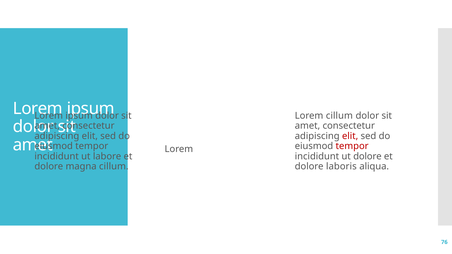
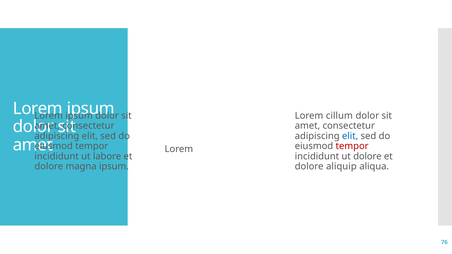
elit at (350, 136) colour: red -> blue
magna cillum: cillum -> ipsum
laboris: laboris -> aliquip
